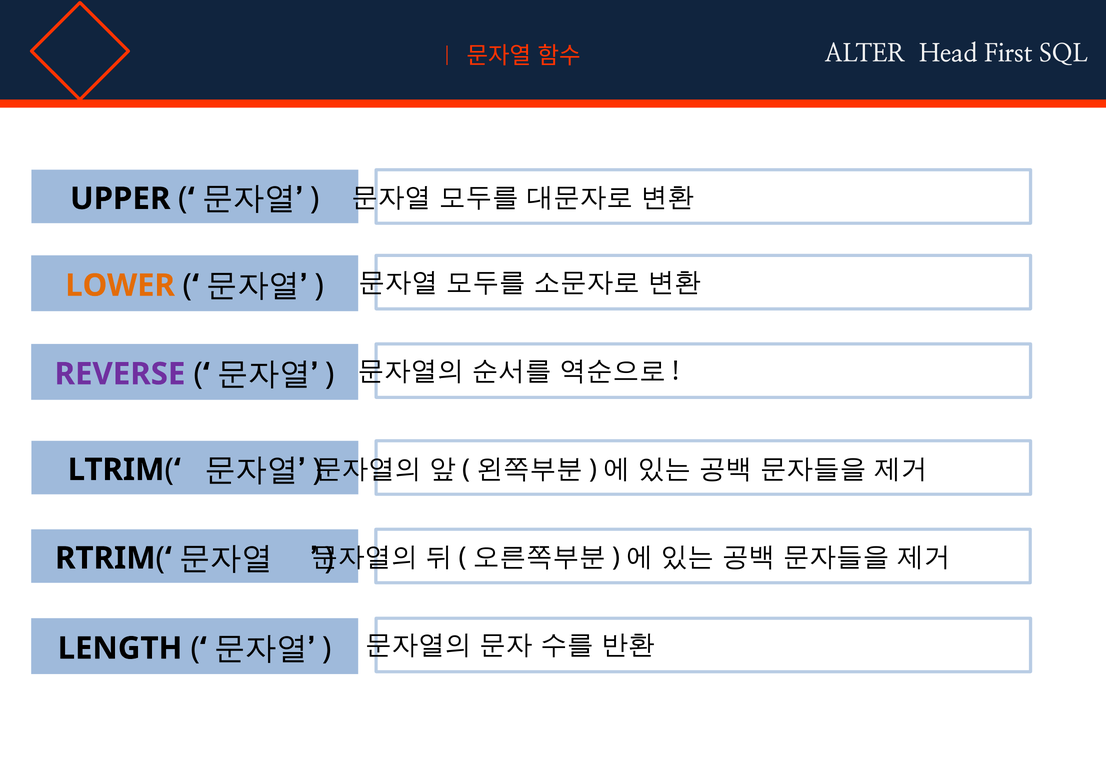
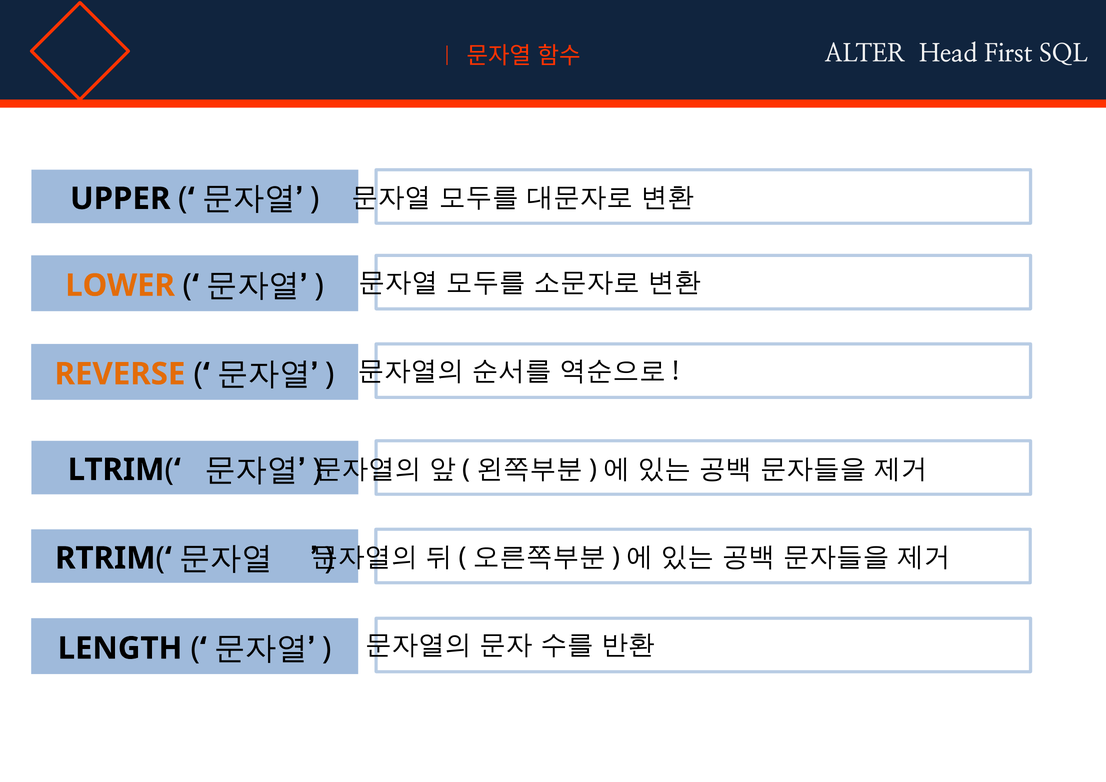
REVERSE colour: purple -> orange
